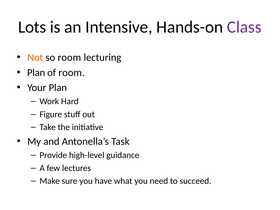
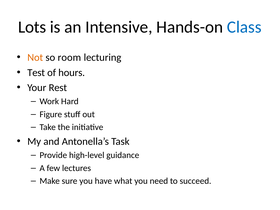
Class colour: purple -> blue
Plan at (36, 73): Plan -> Test
of room: room -> hours
Your Plan: Plan -> Rest
